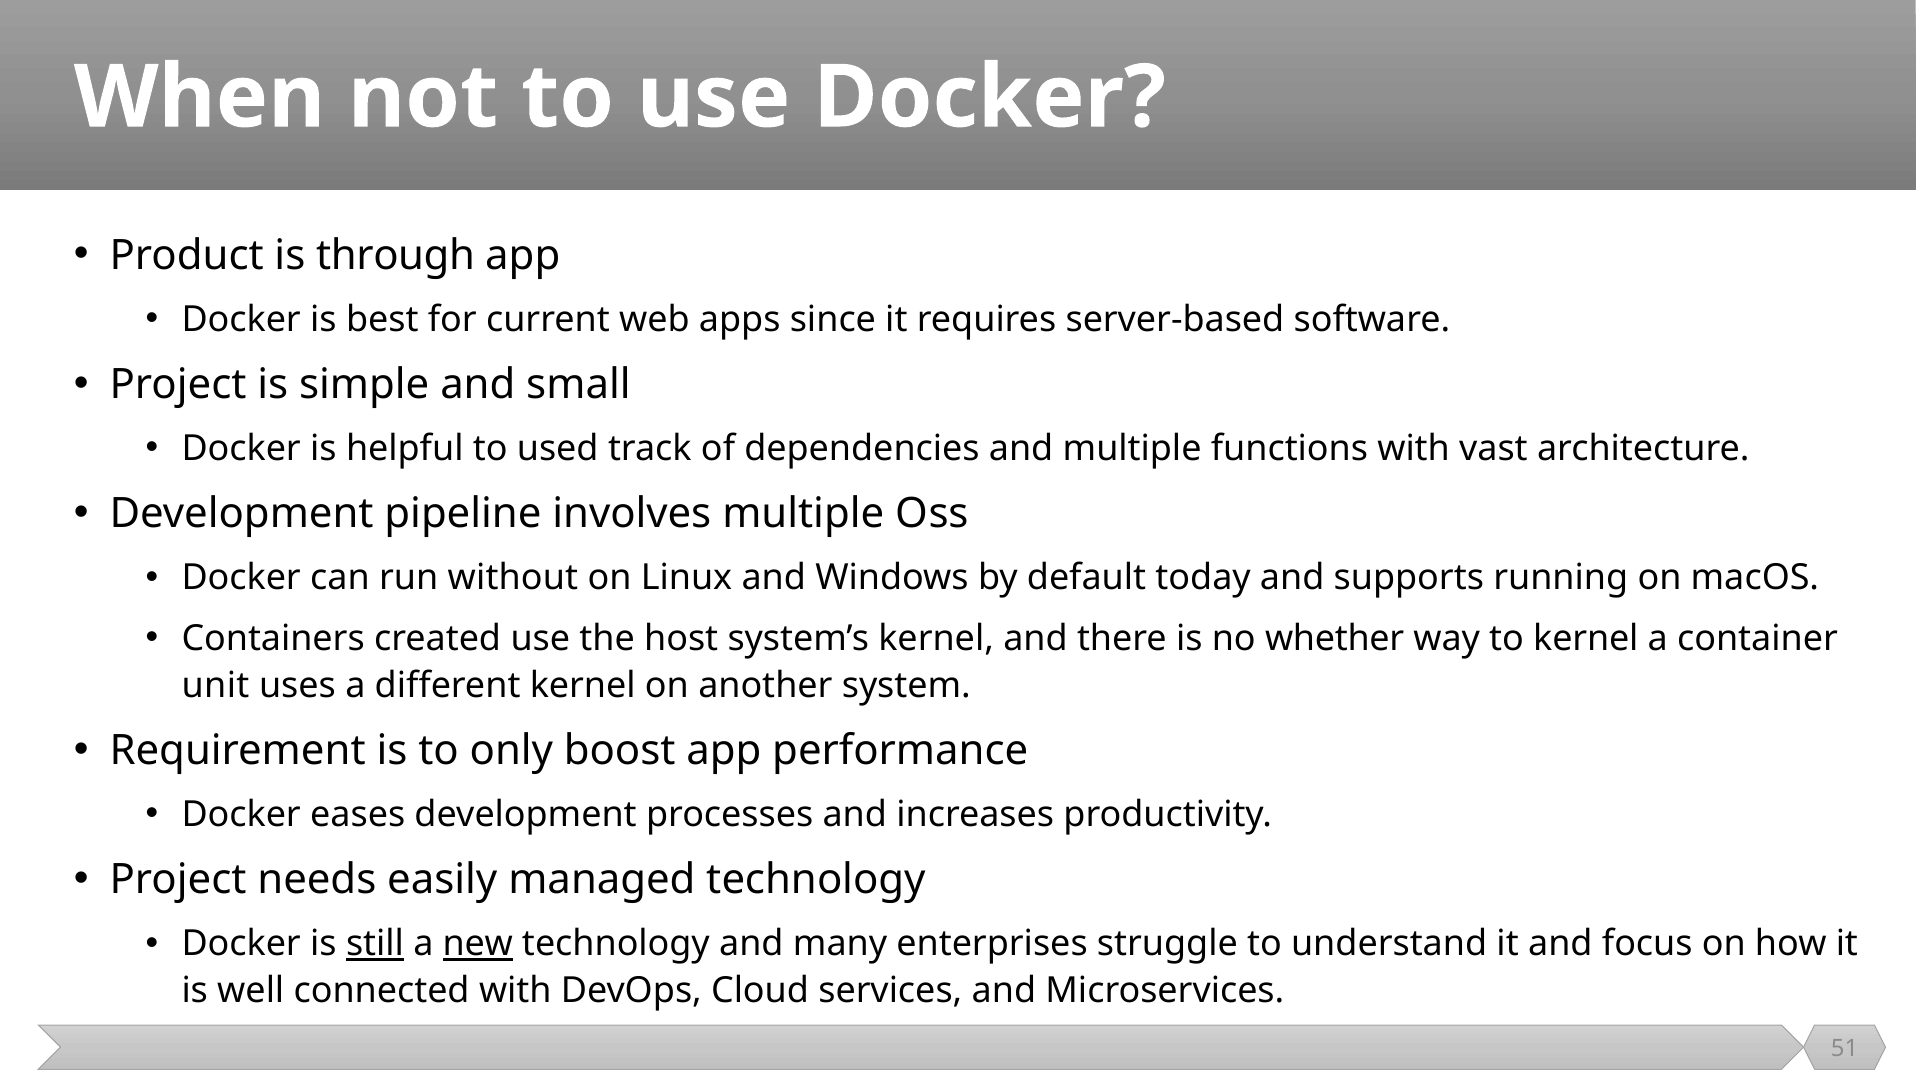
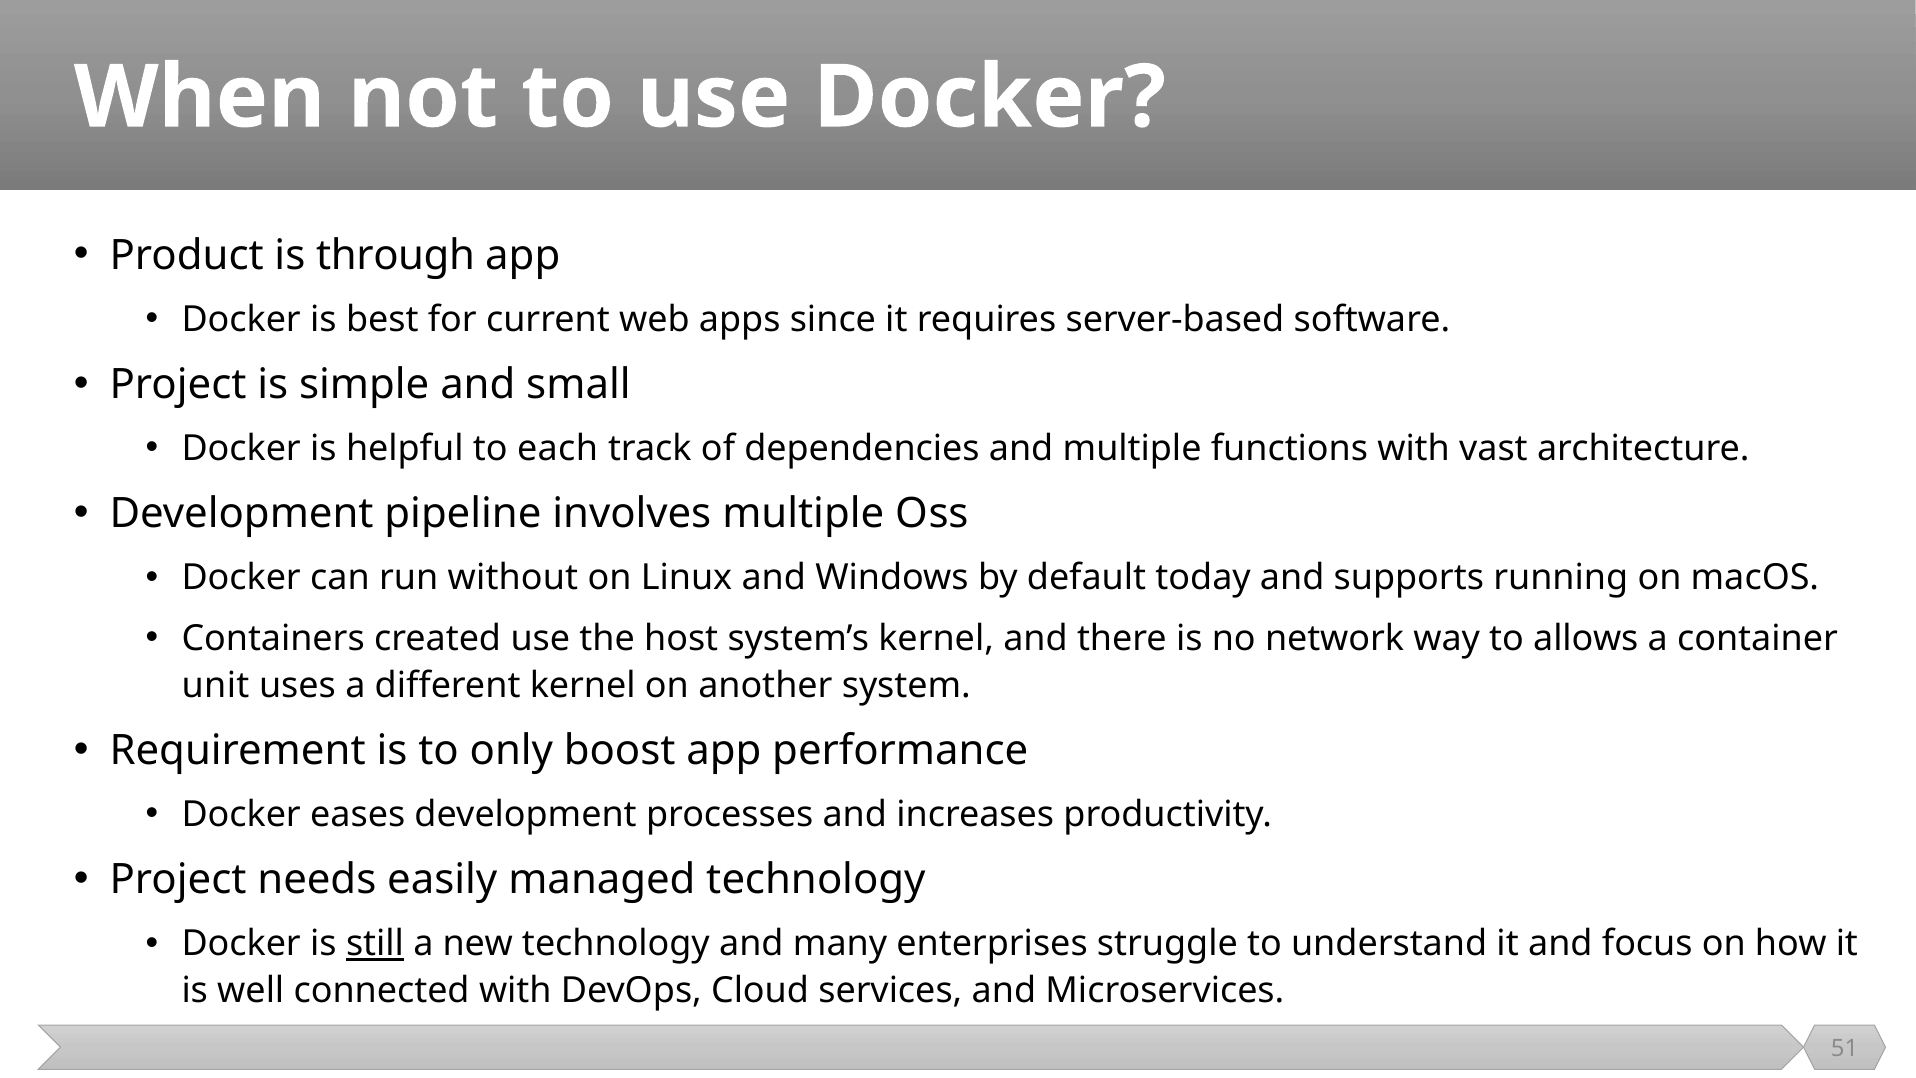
used: used -> each
whether: whether -> network
to kernel: kernel -> allows
new underline: present -> none
